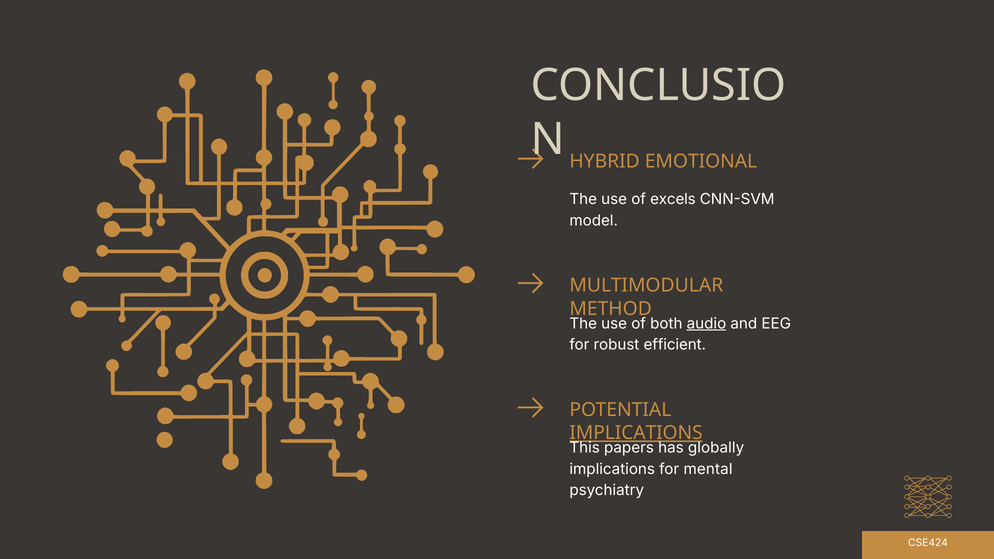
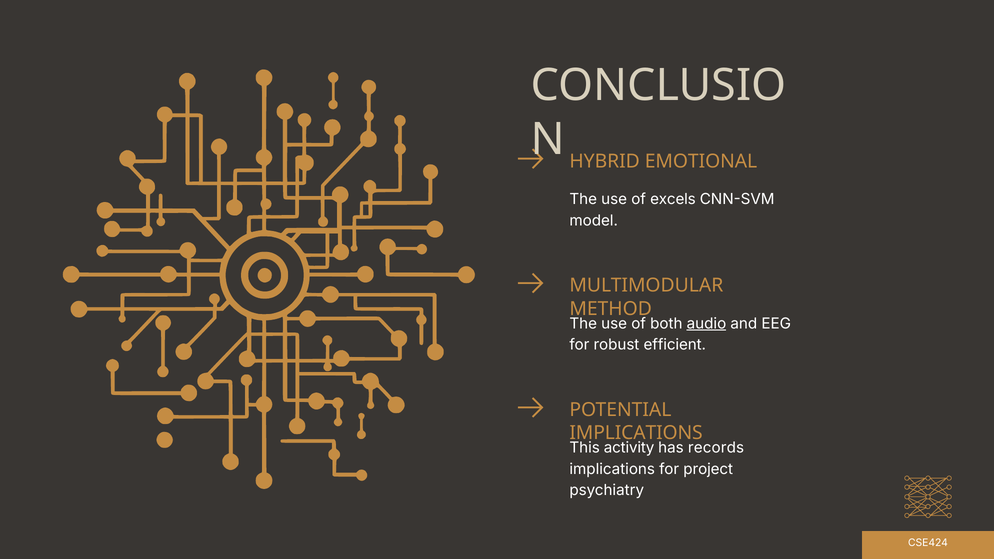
IMPLICATIONS at (636, 433) underline: present -> none
papers: papers -> activity
globally: globally -> records
mental: mental -> project
